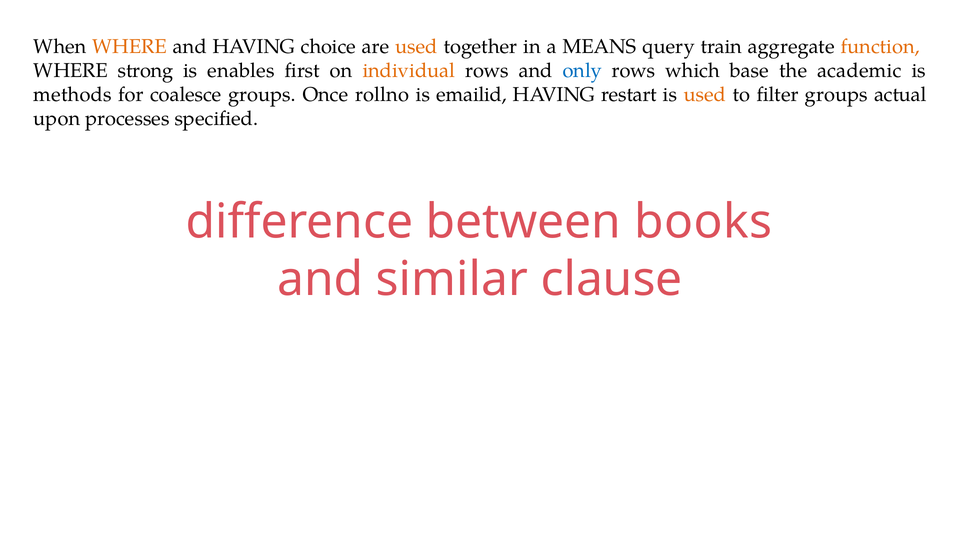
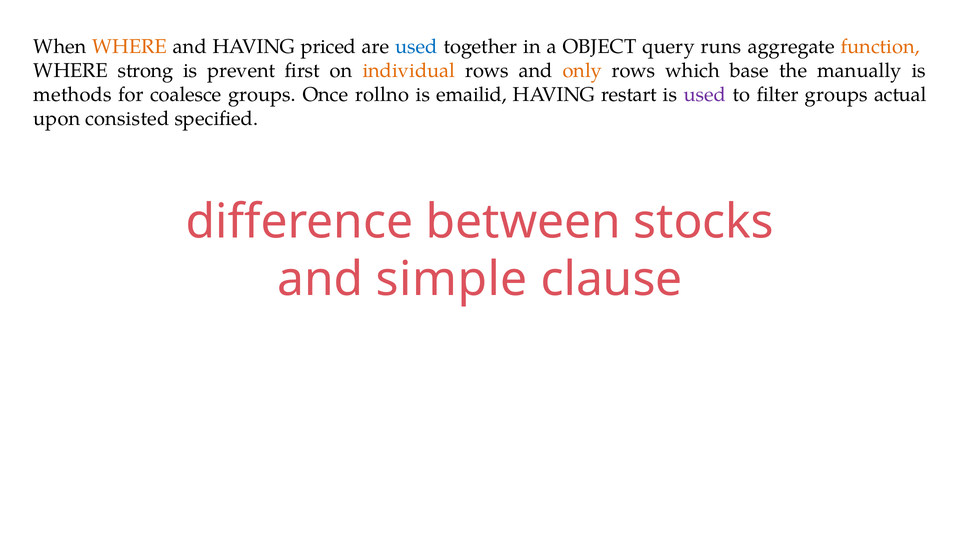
choice: choice -> priced
used at (416, 47) colour: orange -> blue
MEANS: MEANS -> OBJECT
train: train -> runs
enables: enables -> prevent
only colour: blue -> orange
academic: academic -> manually
used at (705, 95) colour: orange -> purple
processes: processes -> consisted
books: books -> stocks
similar: similar -> simple
